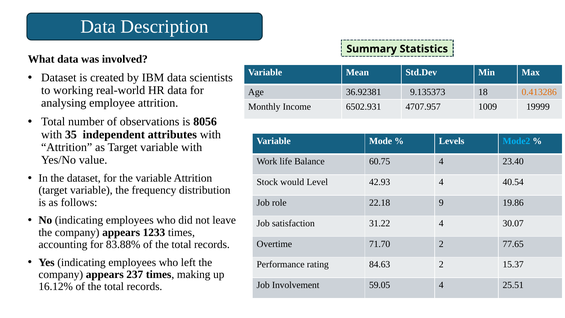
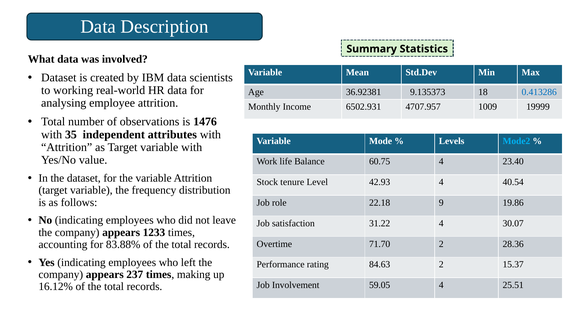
0.413286 colour: orange -> blue
8056: 8056 -> 1476
would: would -> tenure
77.65: 77.65 -> 28.36
